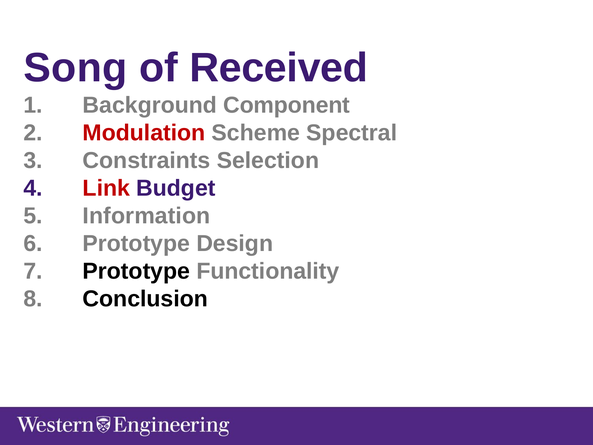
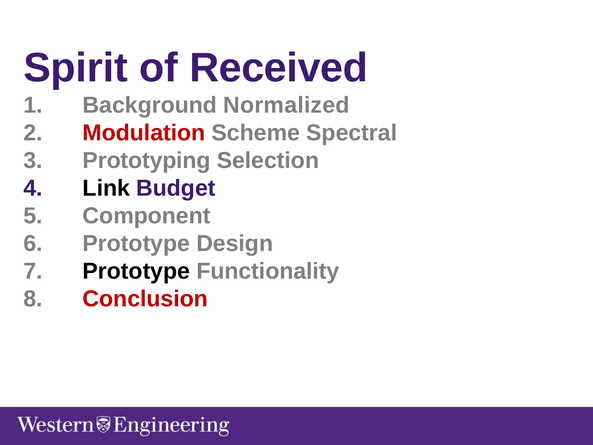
Song: Song -> Spirit
Component: Component -> Normalized
Constraints: Constraints -> Prototyping
Link colour: red -> black
Information: Information -> Component
Conclusion colour: black -> red
